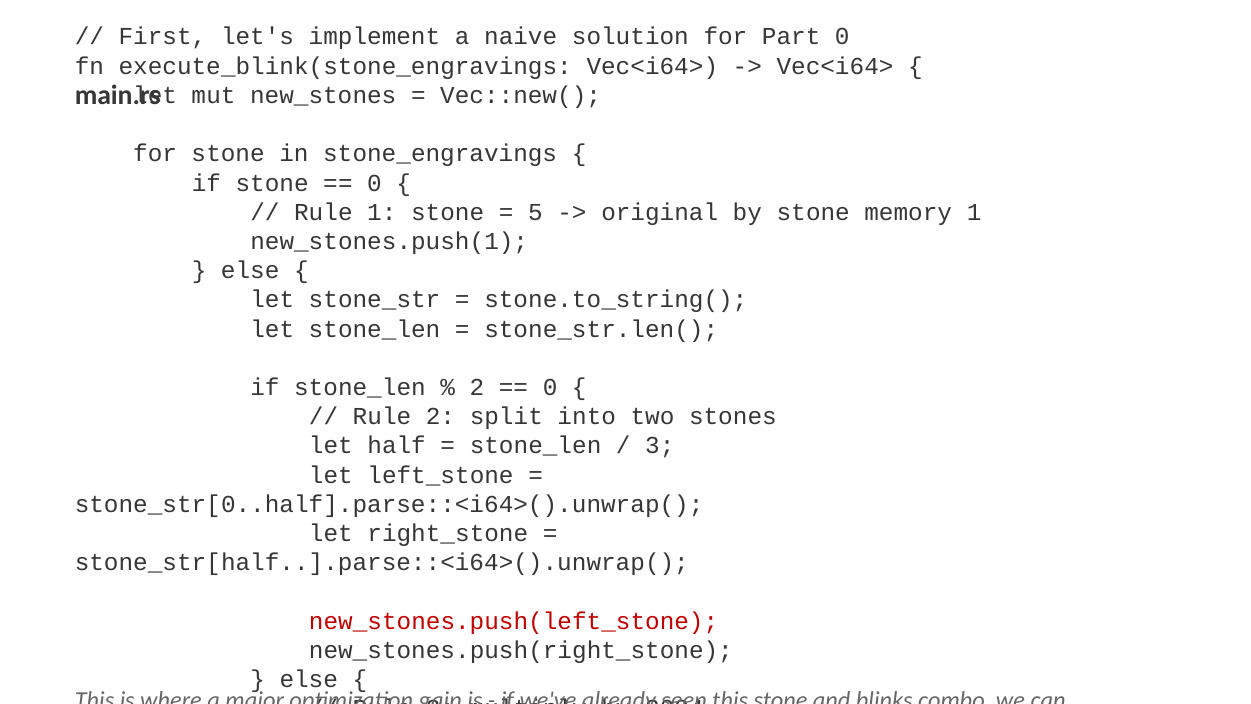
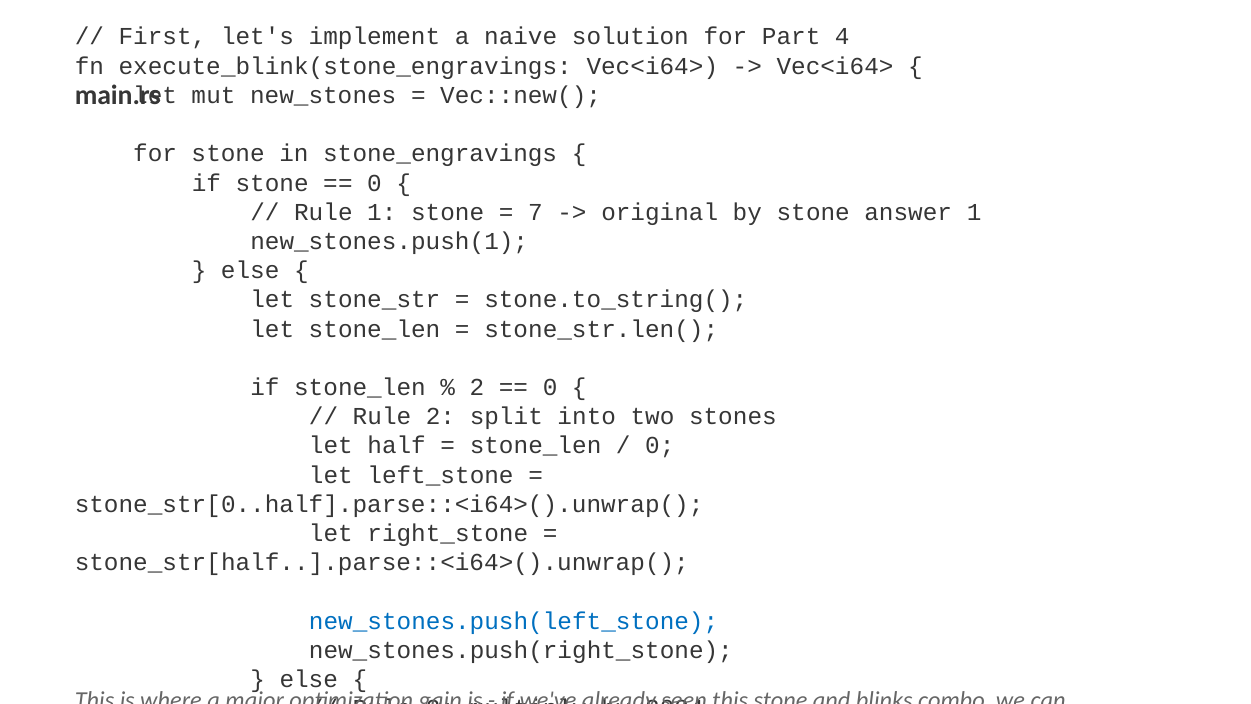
Part 0: 0 -> 4
5: 5 -> 7
memory: memory -> answer
3 at (660, 446): 3 -> 0
new_stones.push(left_stone colour: red -> blue
